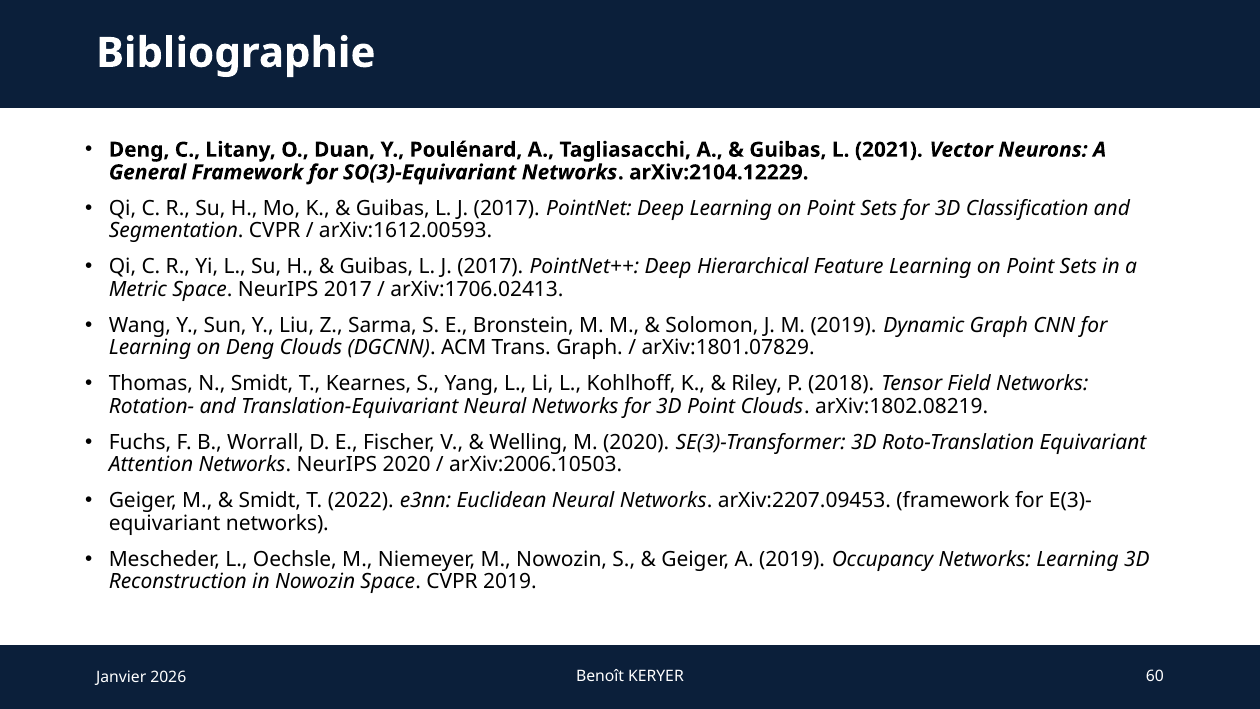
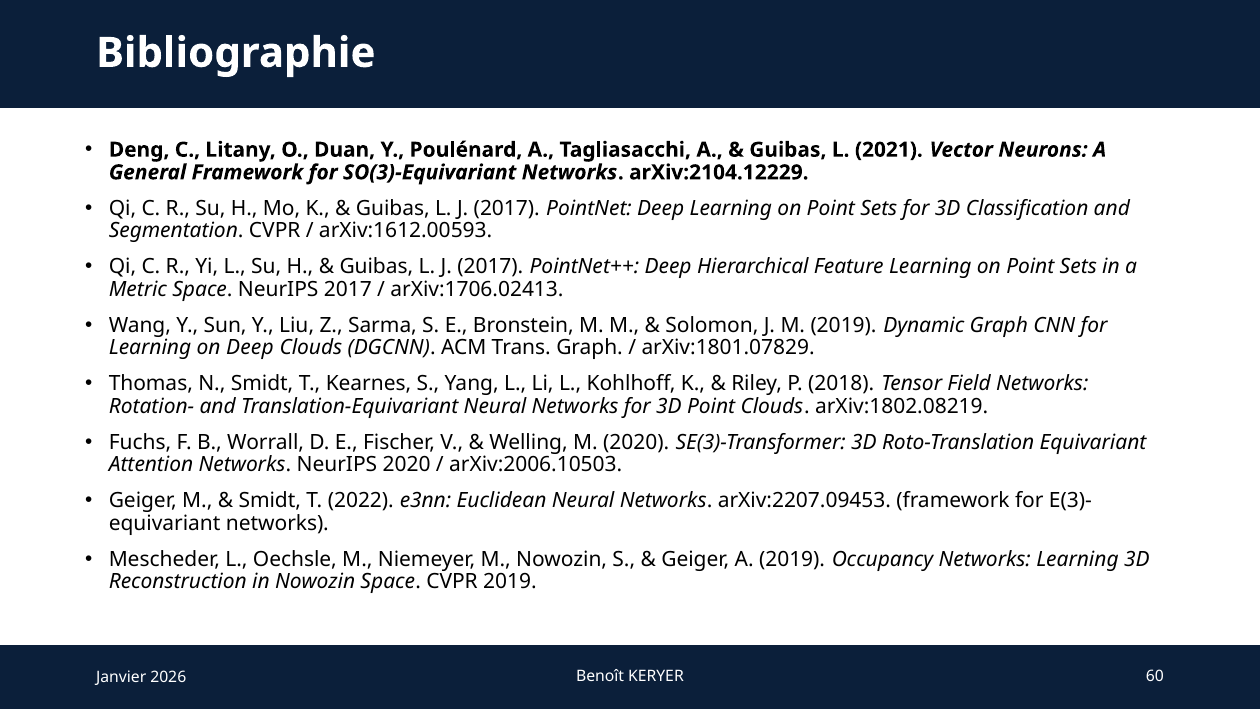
on Deng: Deng -> Deep
